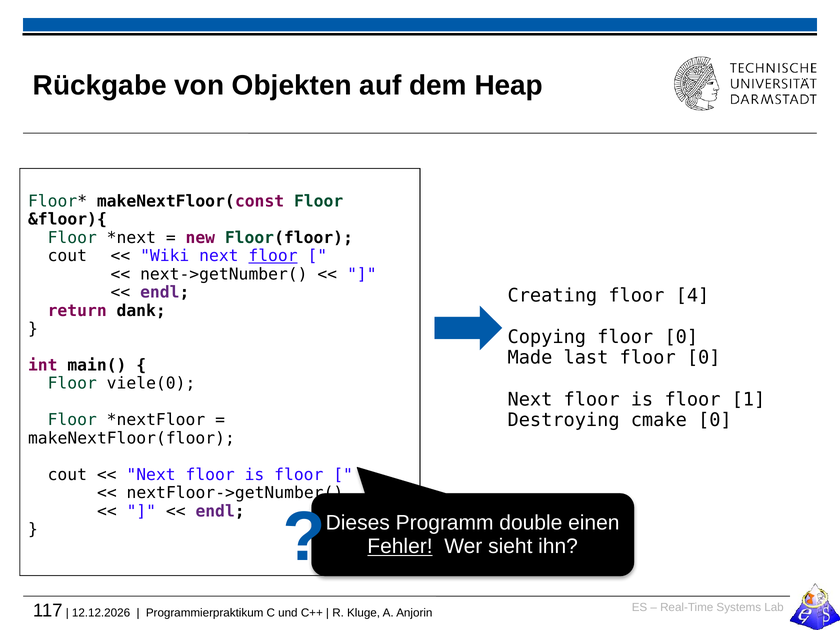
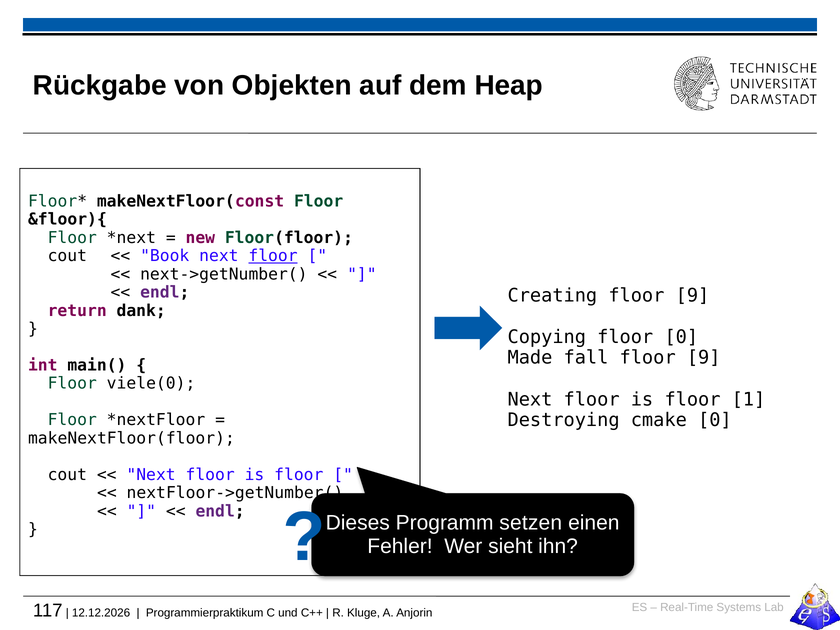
Wiki: Wiki -> Book
Creating floor 4: 4 -> 9
last: last -> fall
0 at (704, 358): 0 -> 9
double: double -> setzen
Fehler underline: present -> none
